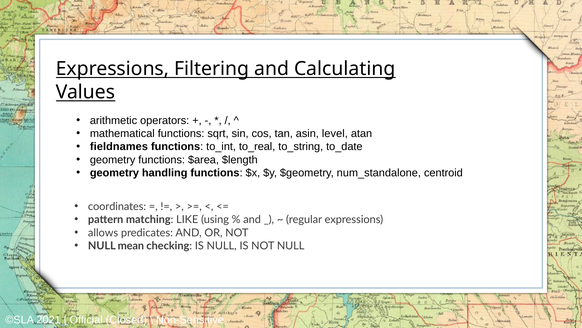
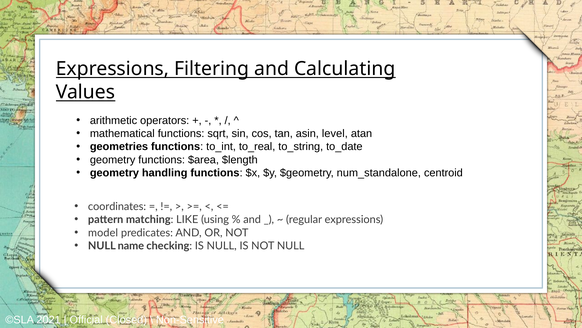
fieldnames: fieldnames -> geometries
allows: allows -> model
mean: mean -> name
